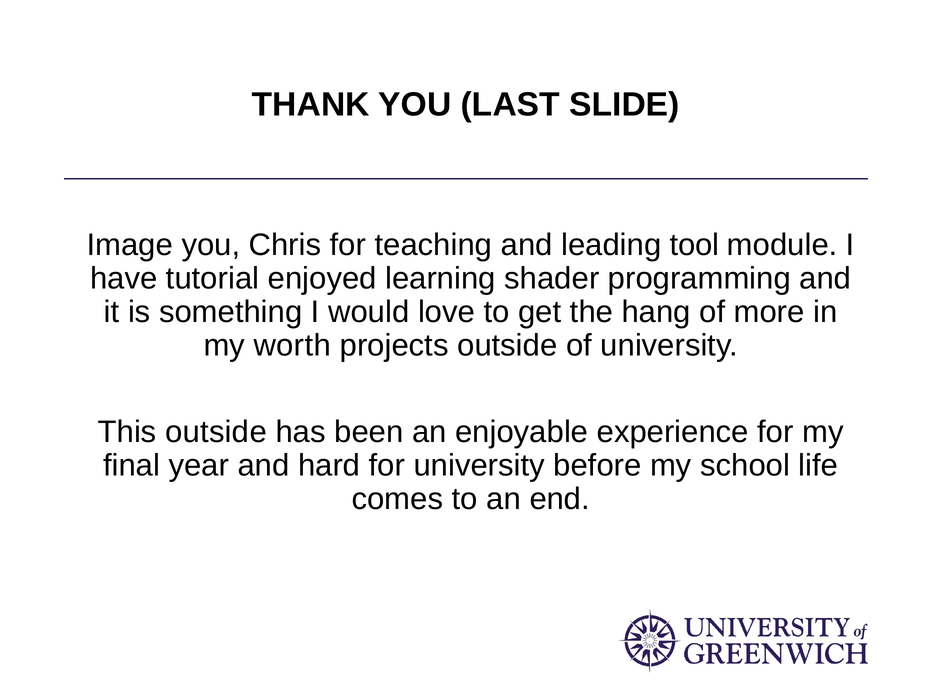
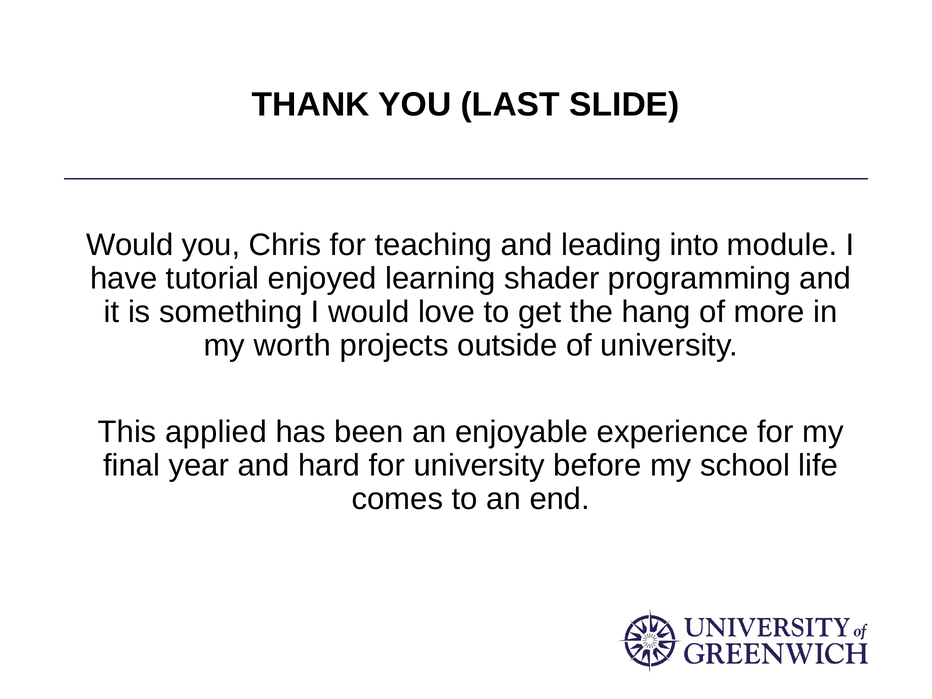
Image at (130, 245): Image -> Would
tool: tool -> into
This outside: outside -> applied
